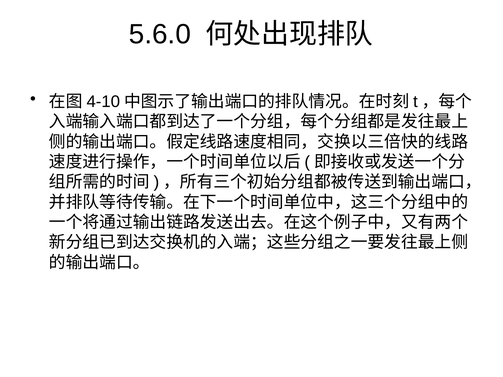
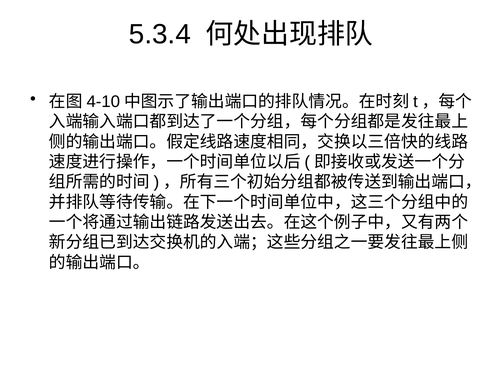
5.6.0: 5.6.0 -> 5.3.4
